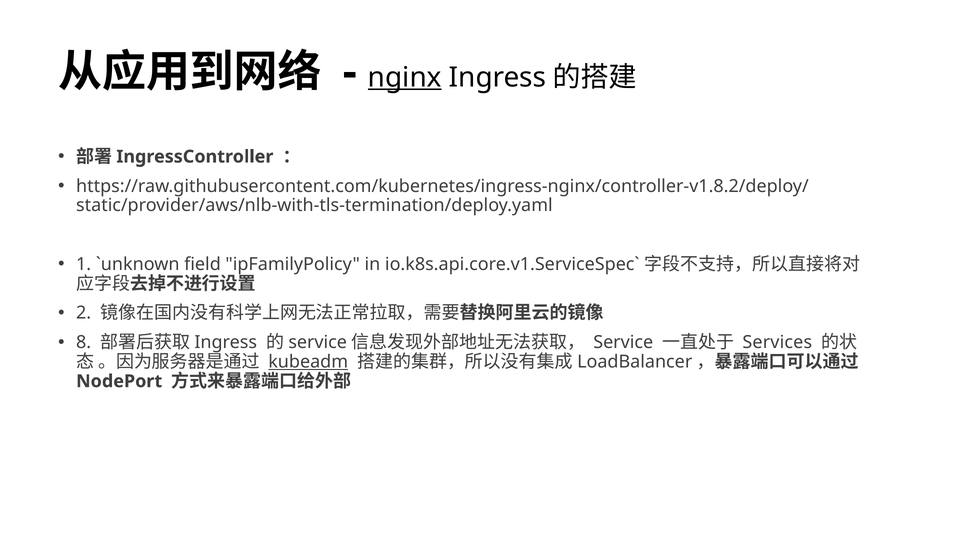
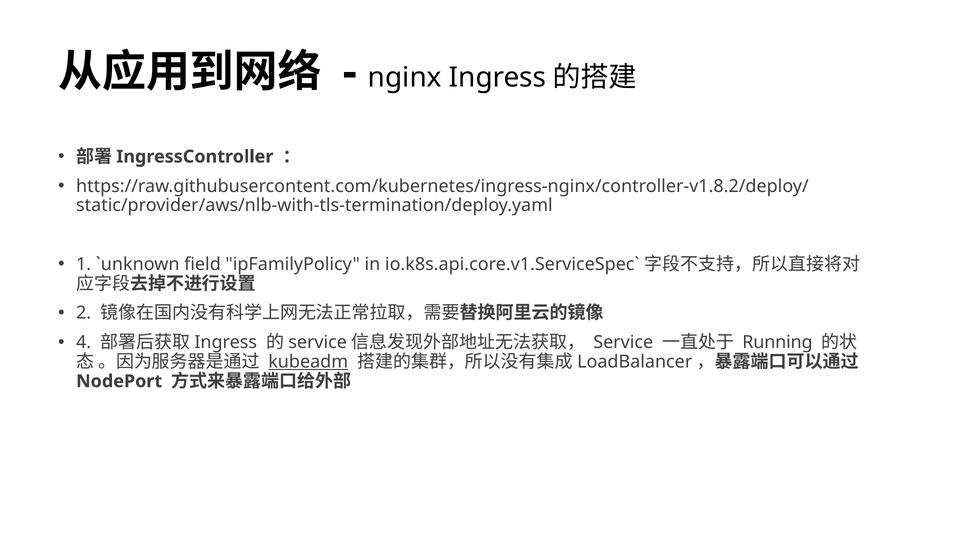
nginx underline: present -> none
8: 8 -> 4
Services: Services -> Running
